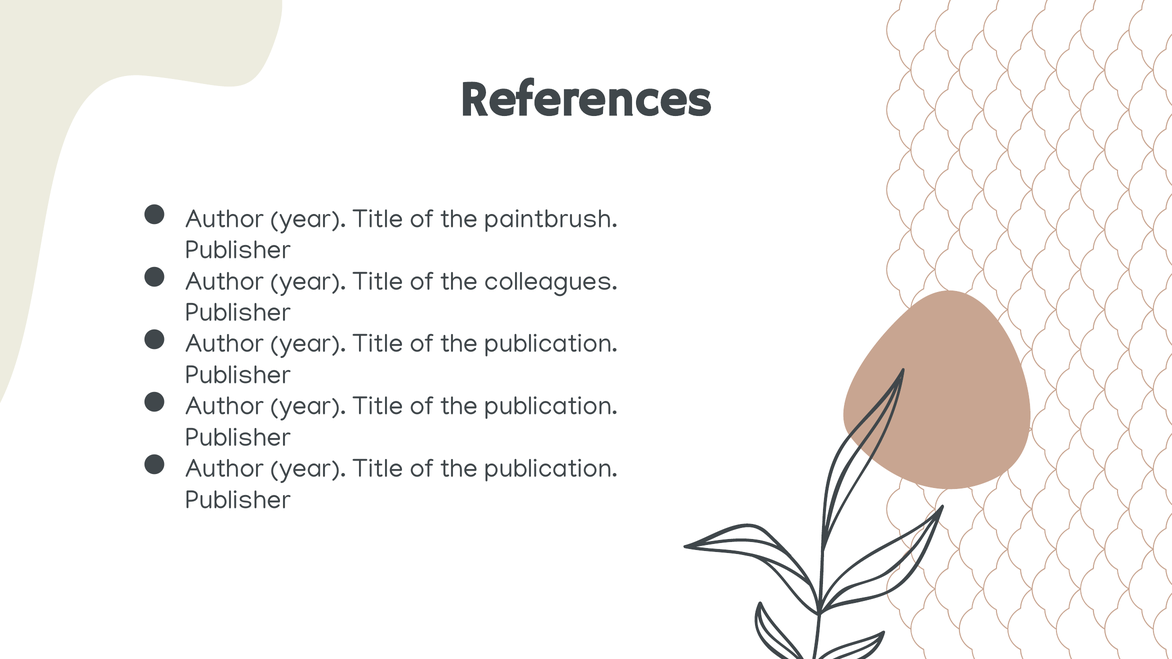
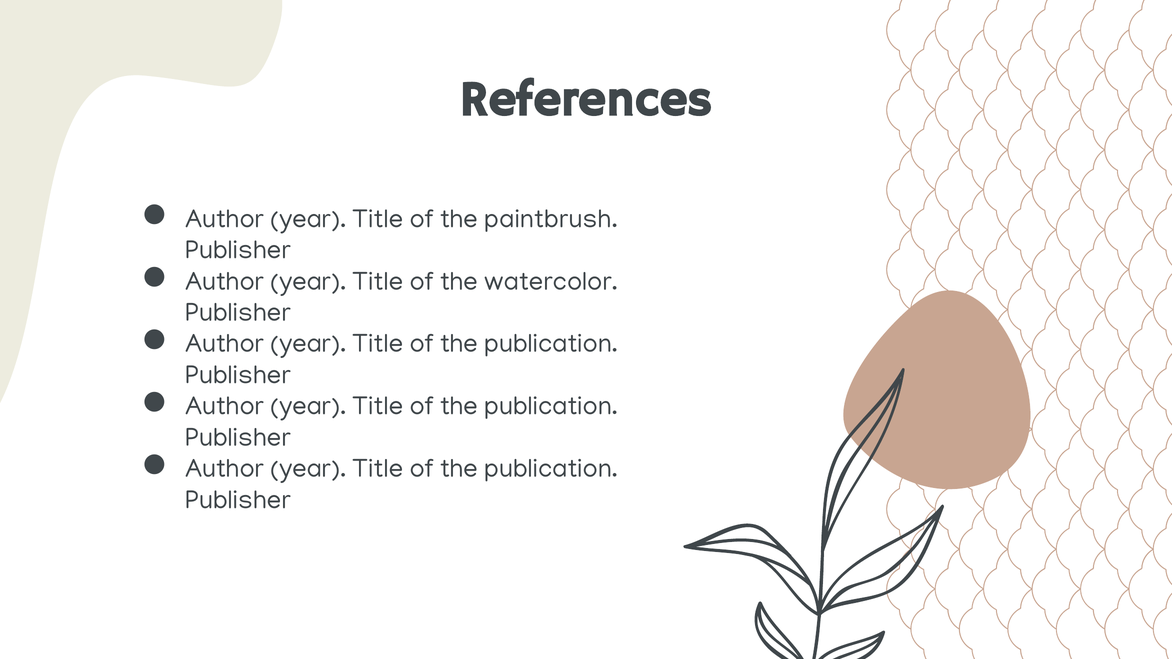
colleagues: colleagues -> watercolor
